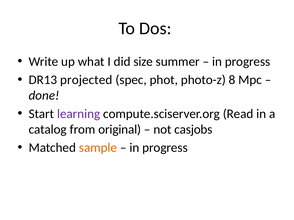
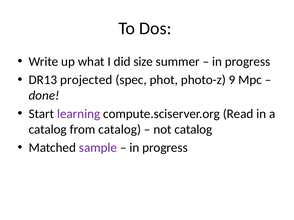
8: 8 -> 9
from original: original -> catalog
not casjobs: casjobs -> catalog
sample colour: orange -> purple
